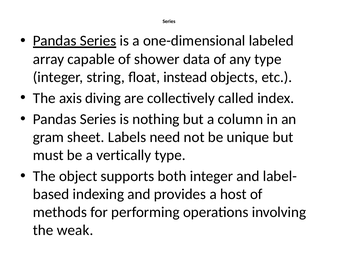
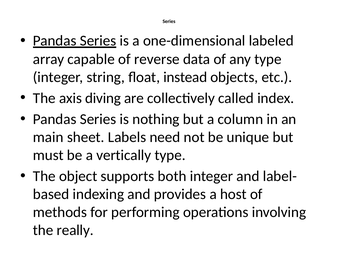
shower: shower -> reverse
gram: gram -> main
weak: weak -> really
